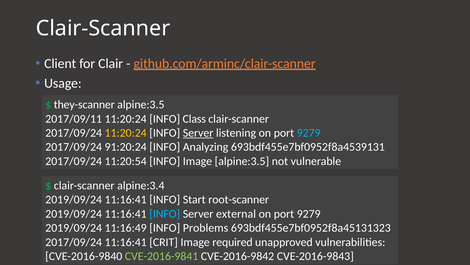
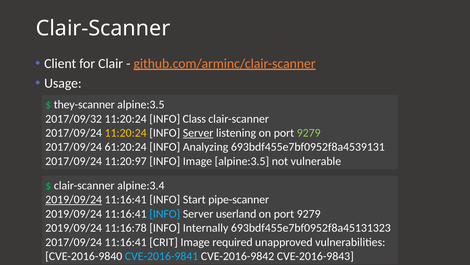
2017/09/11: 2017/09/11 -> 2017/09/32
9279 at (309, 133) colour: light blue -> light green
91:20:24: 91:20:24 -> 61:20:24
11:20:54: 11:20:54 -> 11:20:97
2019/09/24 at (74, 199) underline: none -> present
root-scanner: root-scanner -> pipe-scanner
external: external -> userland
11:16:49: 11:16:49 -> 11:16:78
Problems: Problems -> Internally
CVE-2016-9841 colour: light green -> light blue
